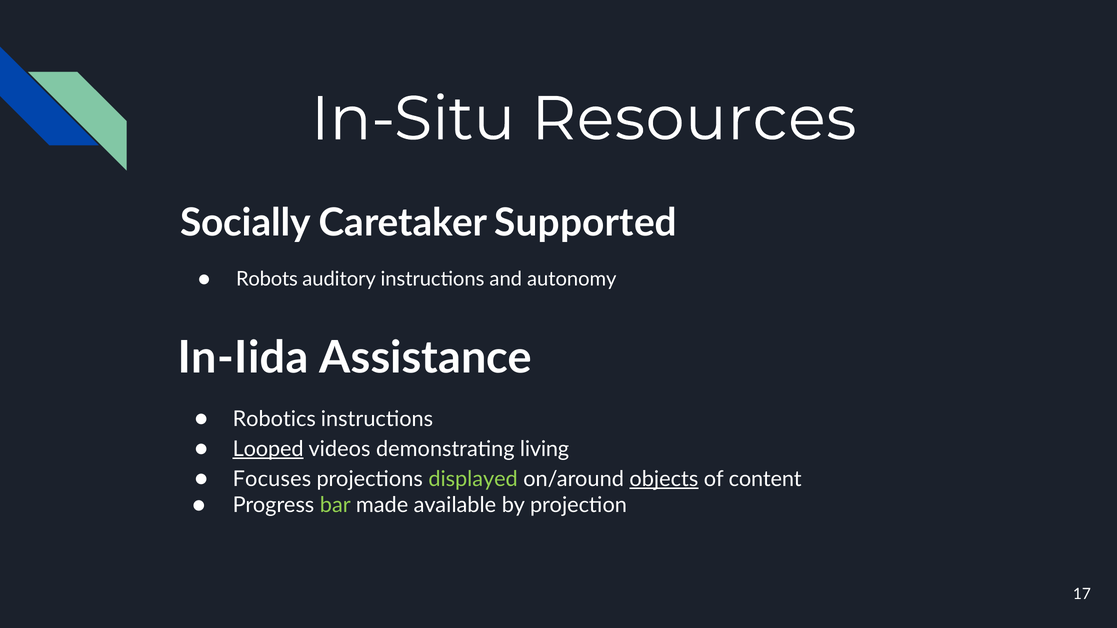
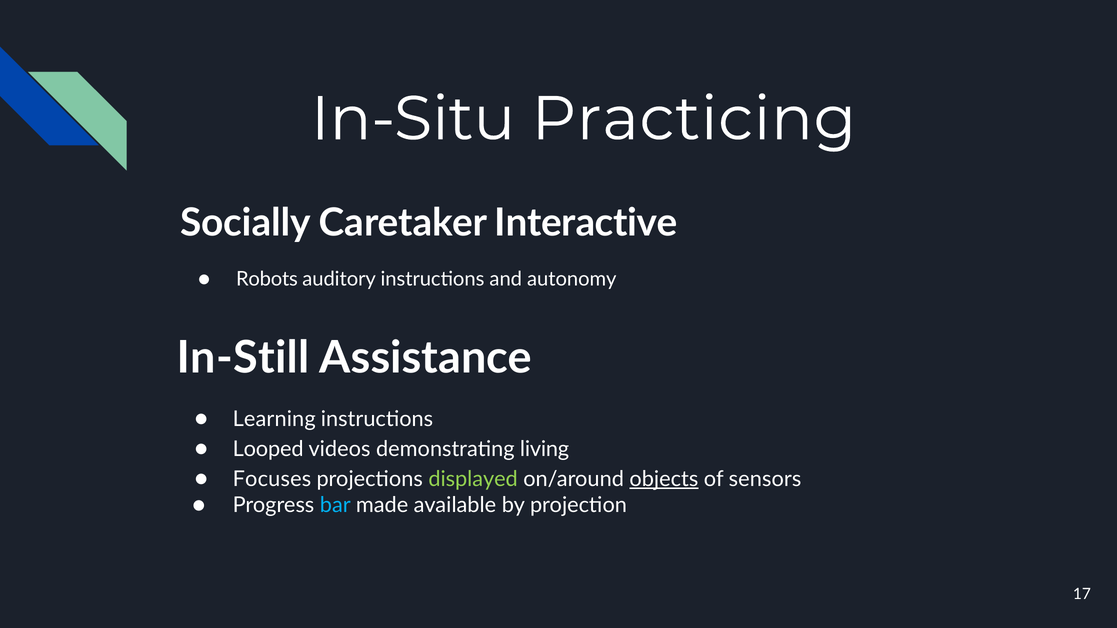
Resources: Resources -> Practicing
Supported: Supported -> Interactive
In-Iida: In-Iida -> In-Still
Robotics: Robotics -> Learning
Looped underline: present -> none
content: content -> sensors
bar colour: light green -> light blue
